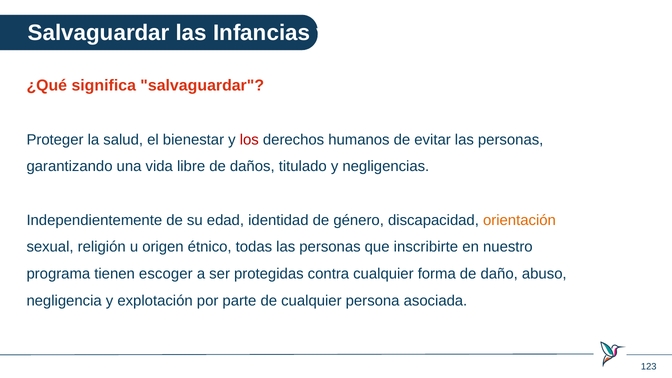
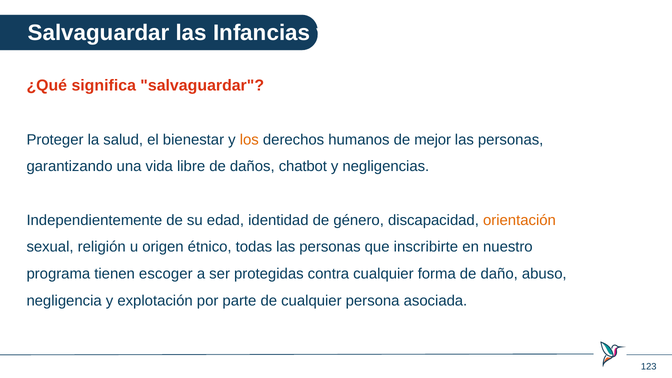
los colour: red -> orange
evitar: evitar -> mejor
titulado: titulado -> chatbot
